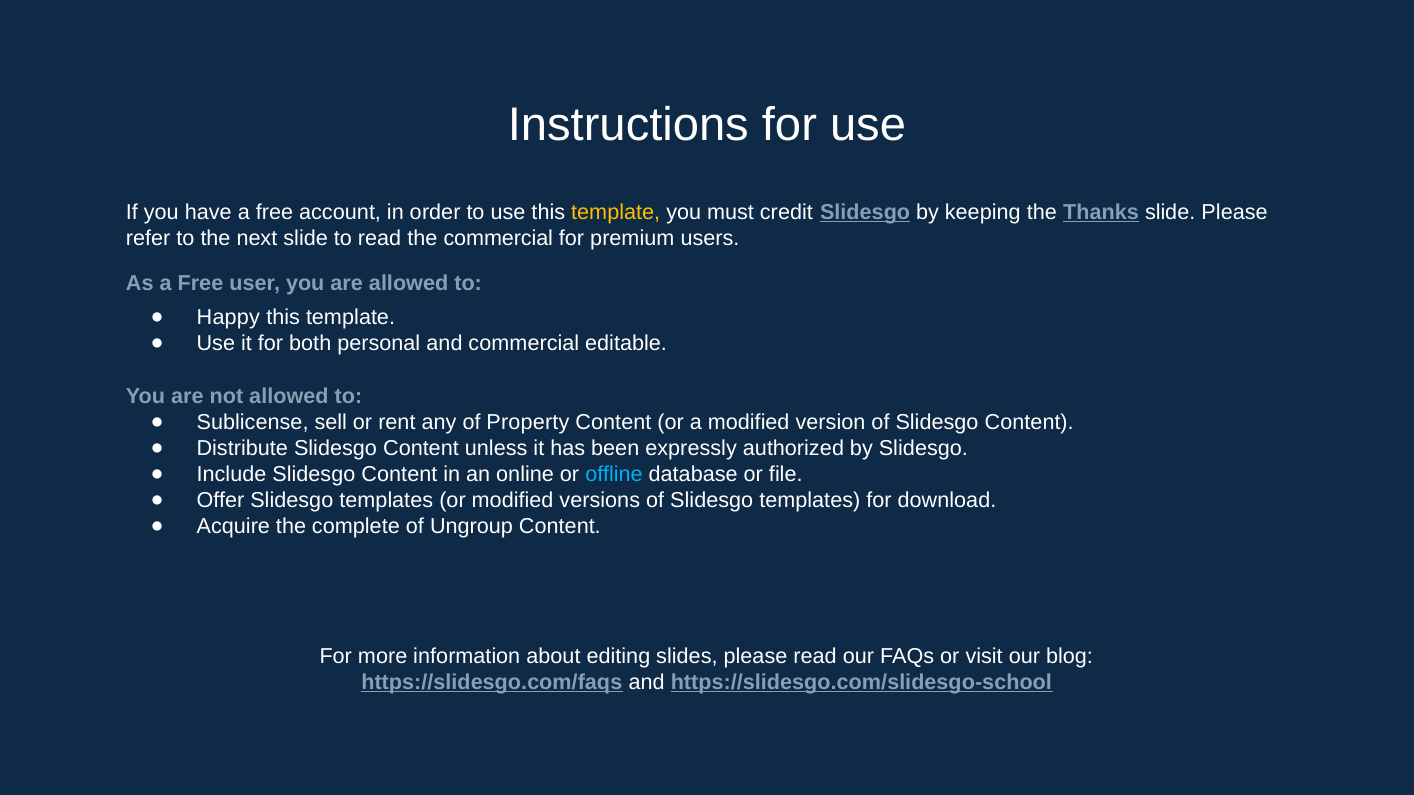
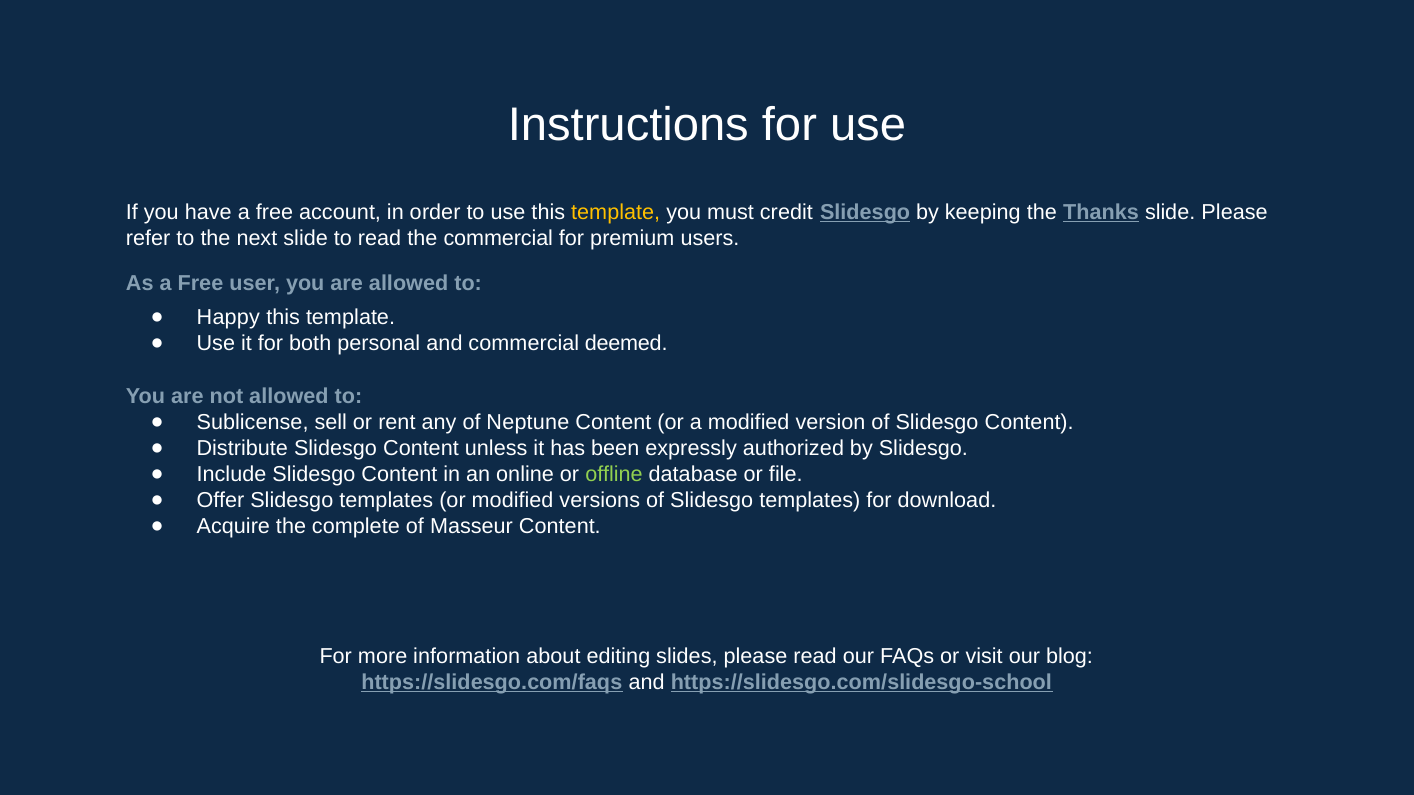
editable: editable -> deemed
Property: Property -> Neptune
offline colour: light blue -> light green
Ungroup: Ungroup -> Masseur
